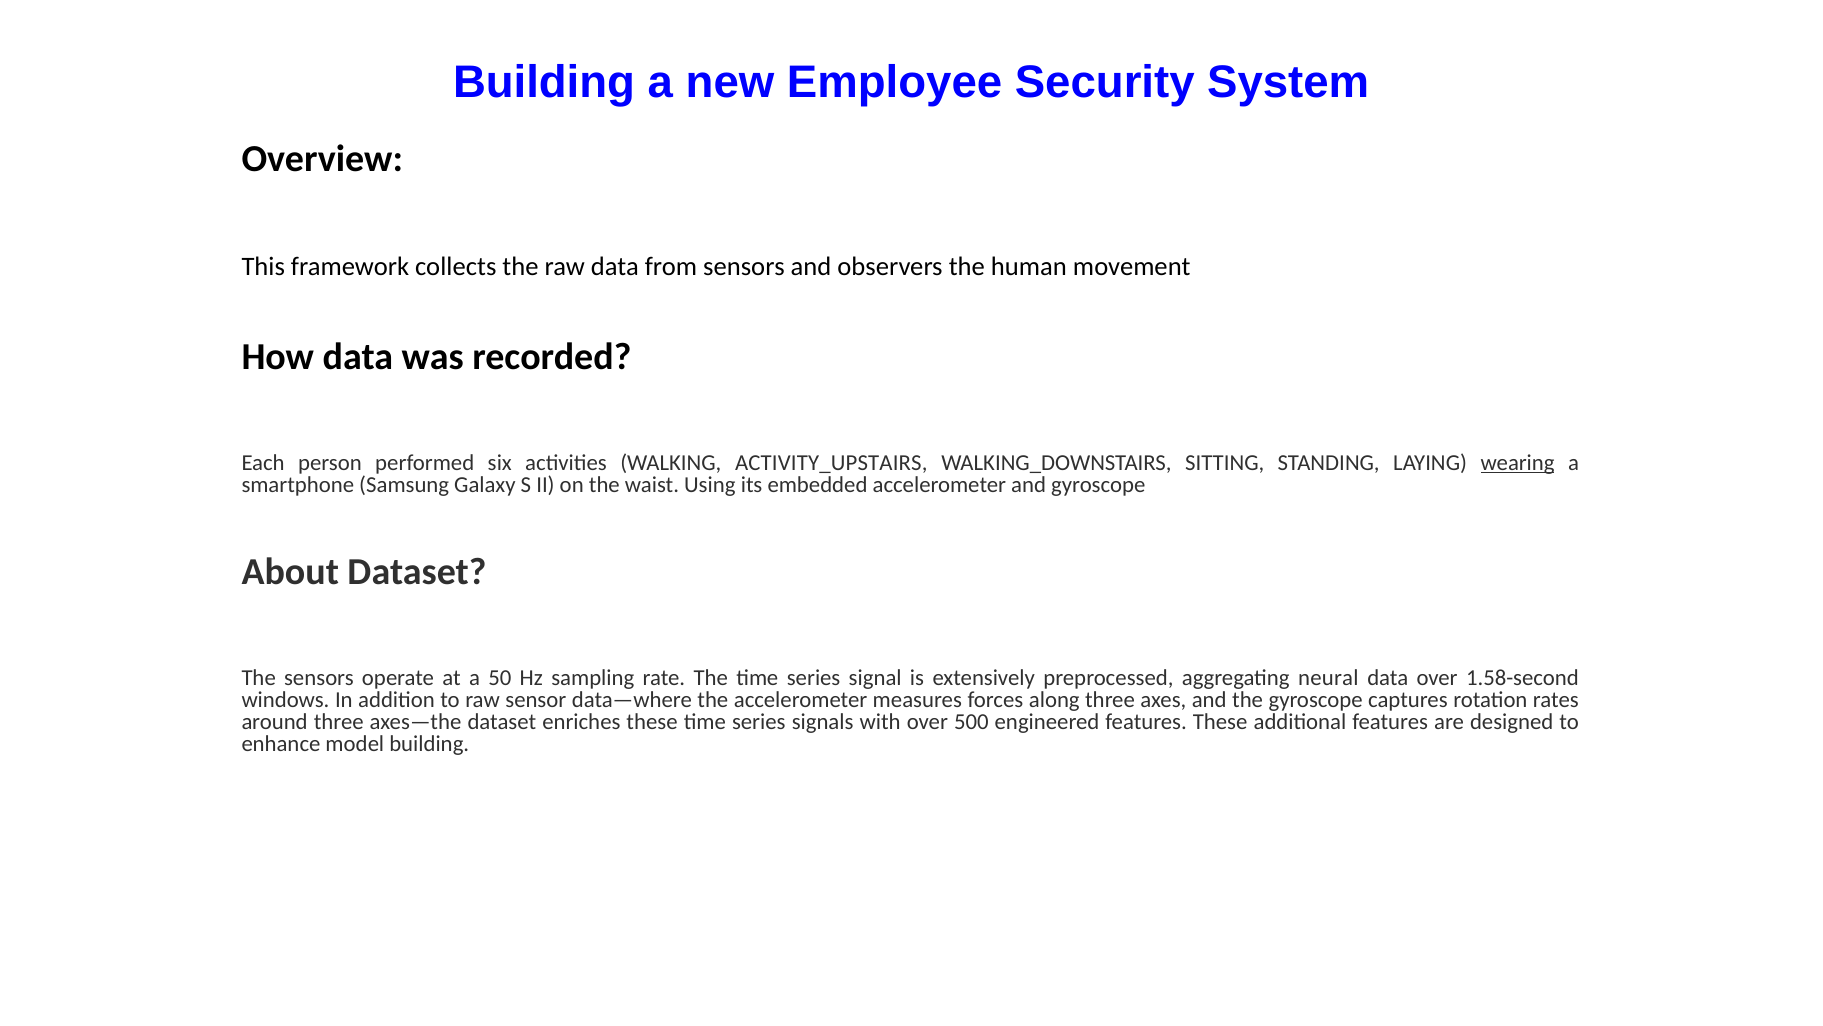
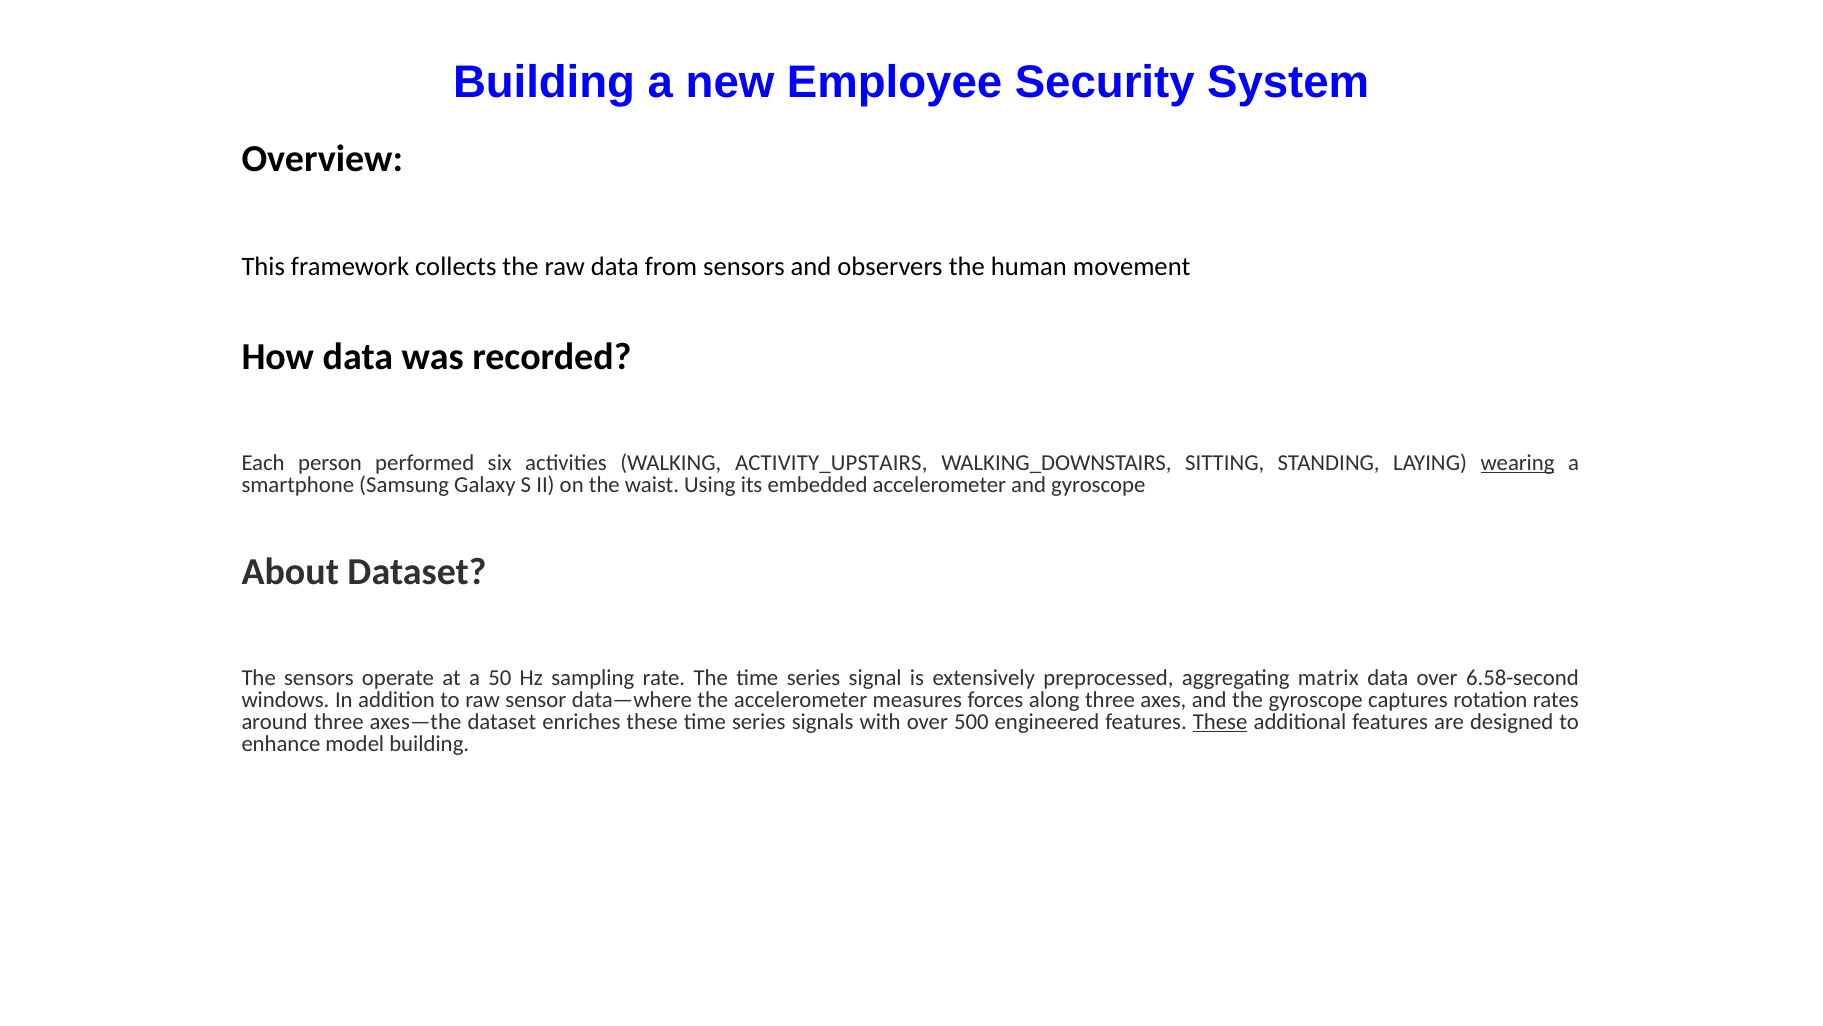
neural: neural -> matrix
1.58-second: 1.58-second -> 6.58-second
These at (1220, 722) underline: none -> present
